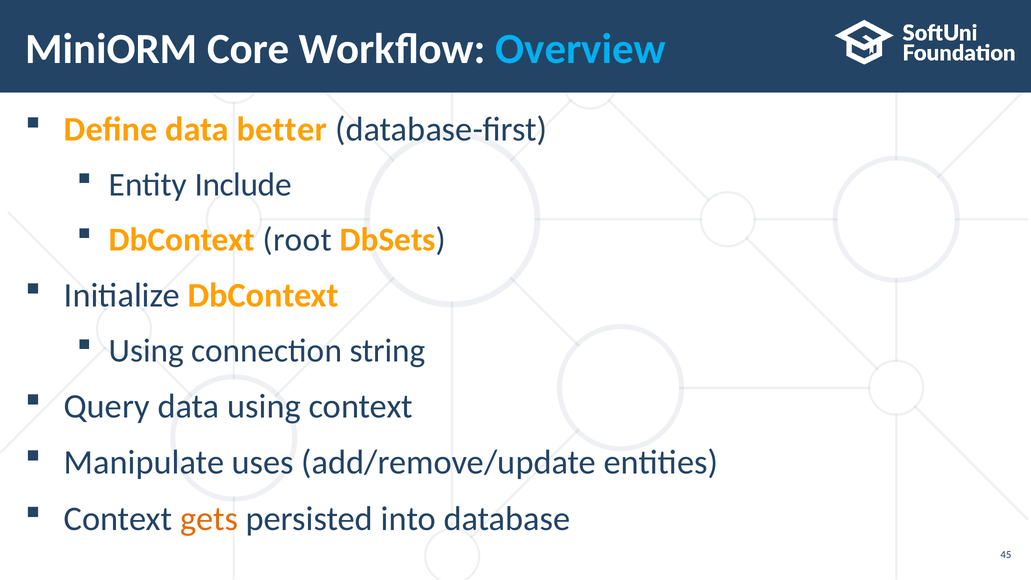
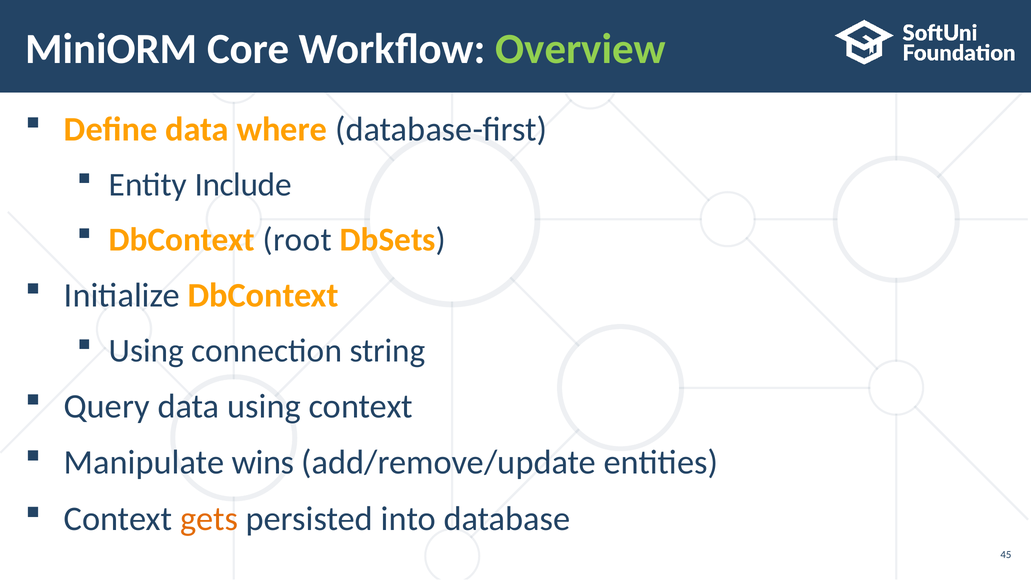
Overview colour: light blue -> light green
better: better -> where
uses: uses -> wins
